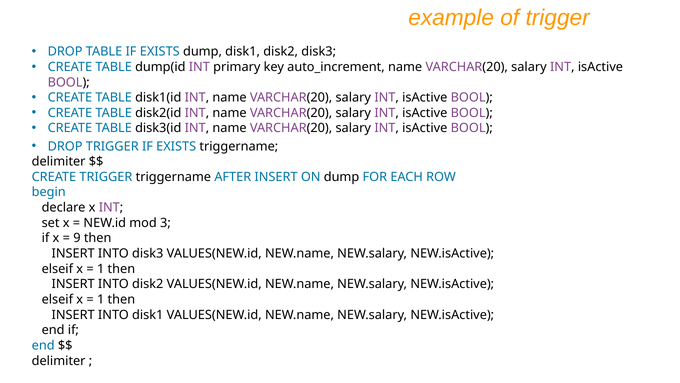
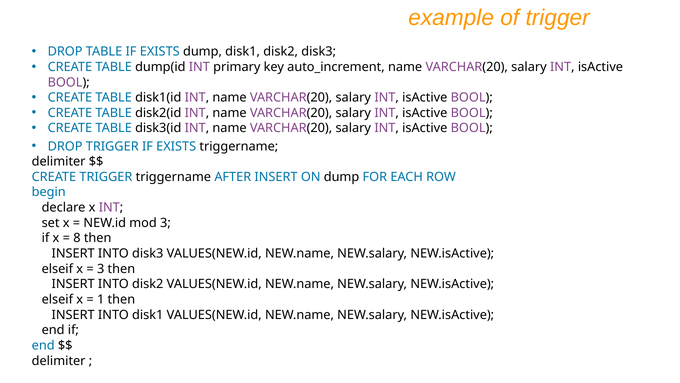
9: 9 -> 8
1 at (101, 269): 1 -> 3
